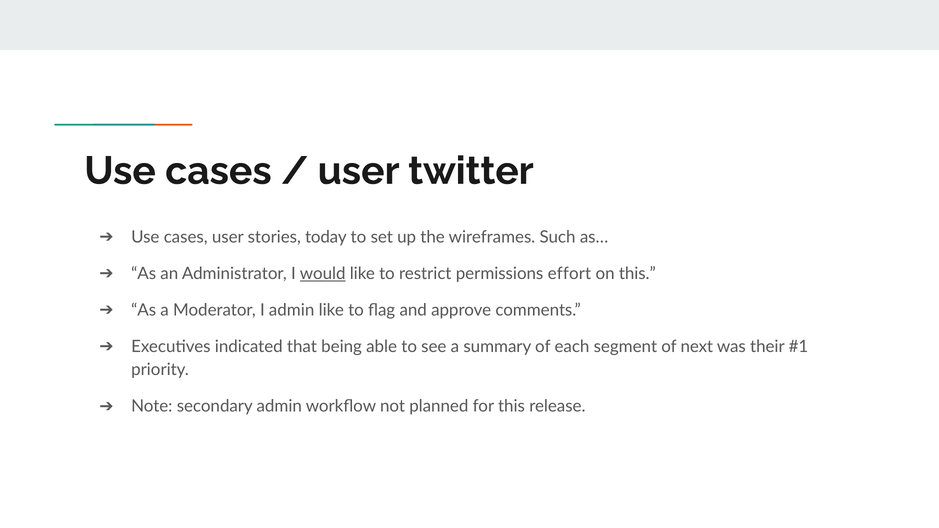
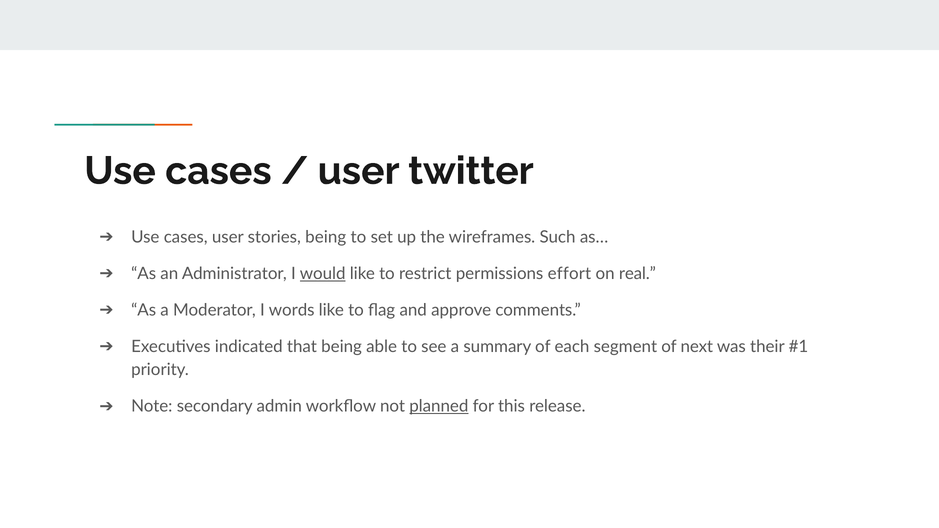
stories today: today -> being
on this: this -> real
I admin: admin -> words
planned underline: none -> present
